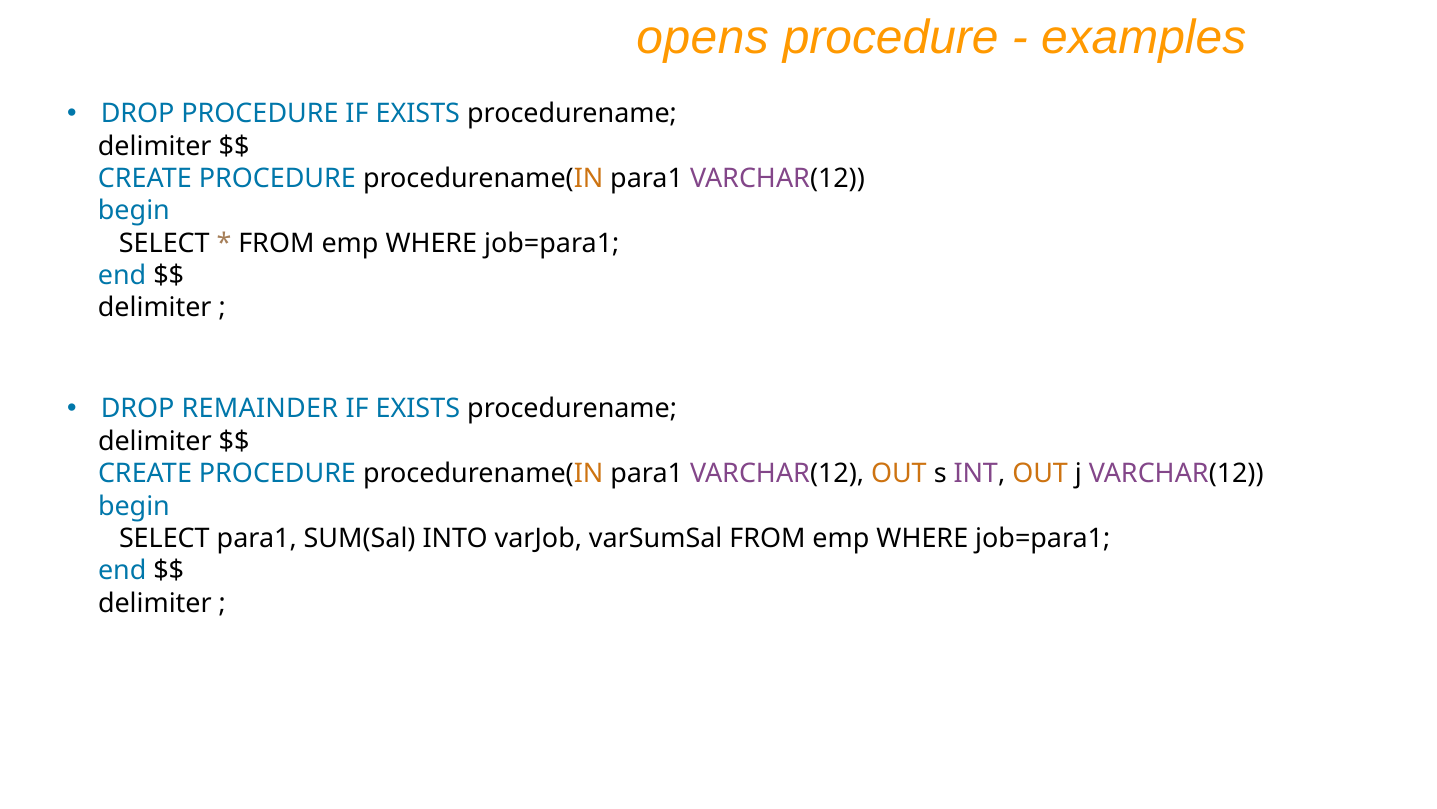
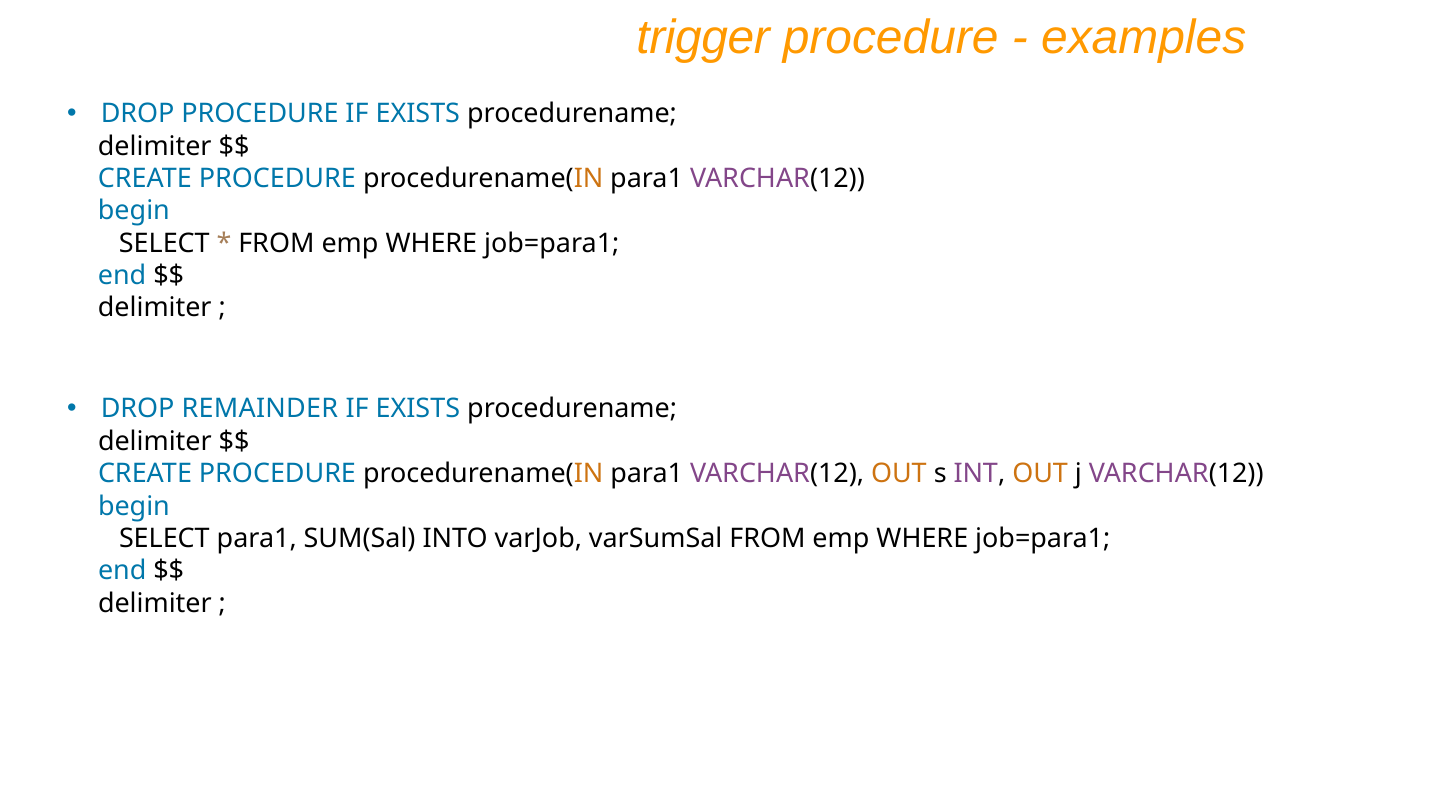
opens: opens -> trigger
